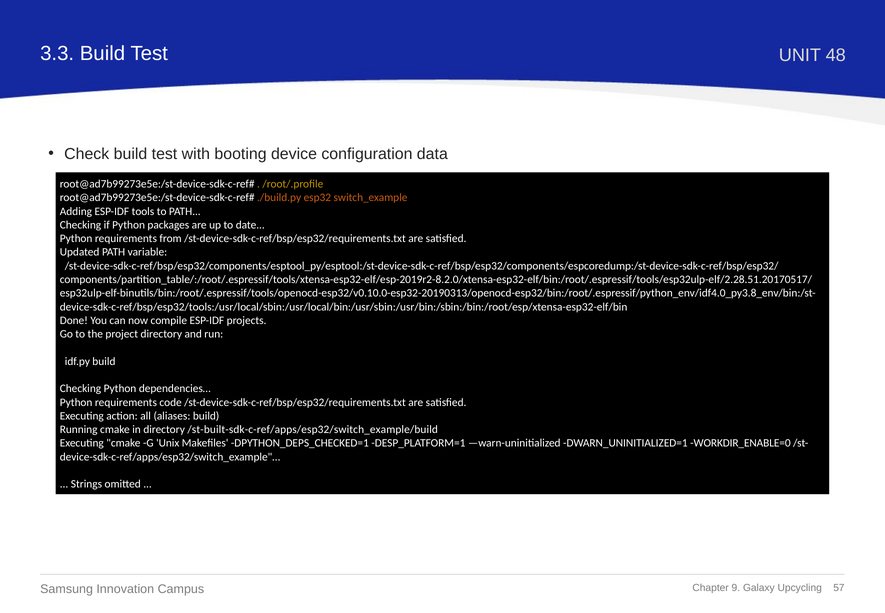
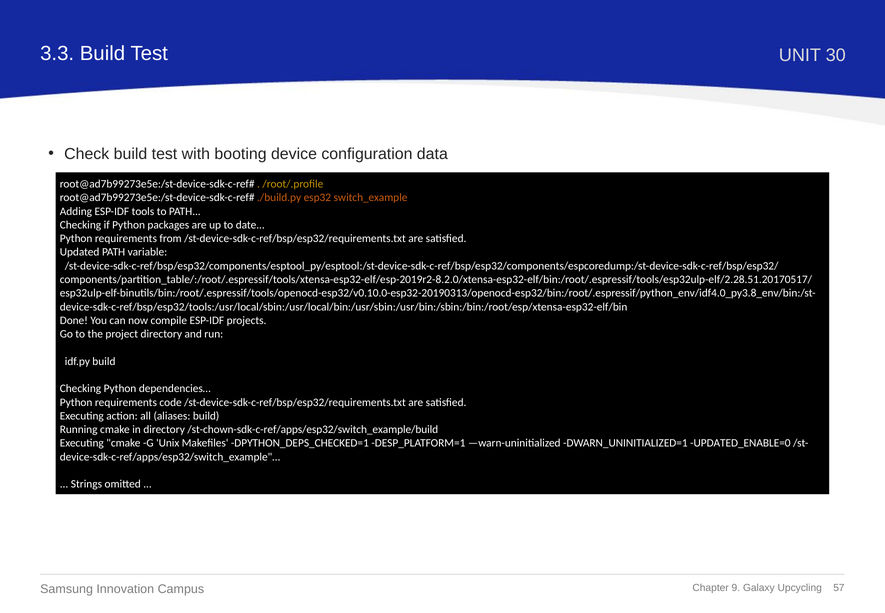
48: 48 -> 30
/st-built-sdk-c-ref/apps/esp32/switch_example/build: /st-built-sdk-c-ref/apps/esp32/switch_example/build -> /st-chown-sdk-c-ref/apps/esp32/switch_example/build
WORKDIR_ENABLE=0: WORKDIR_ENABLE=0 -> UPDATED_ENABLE=0
